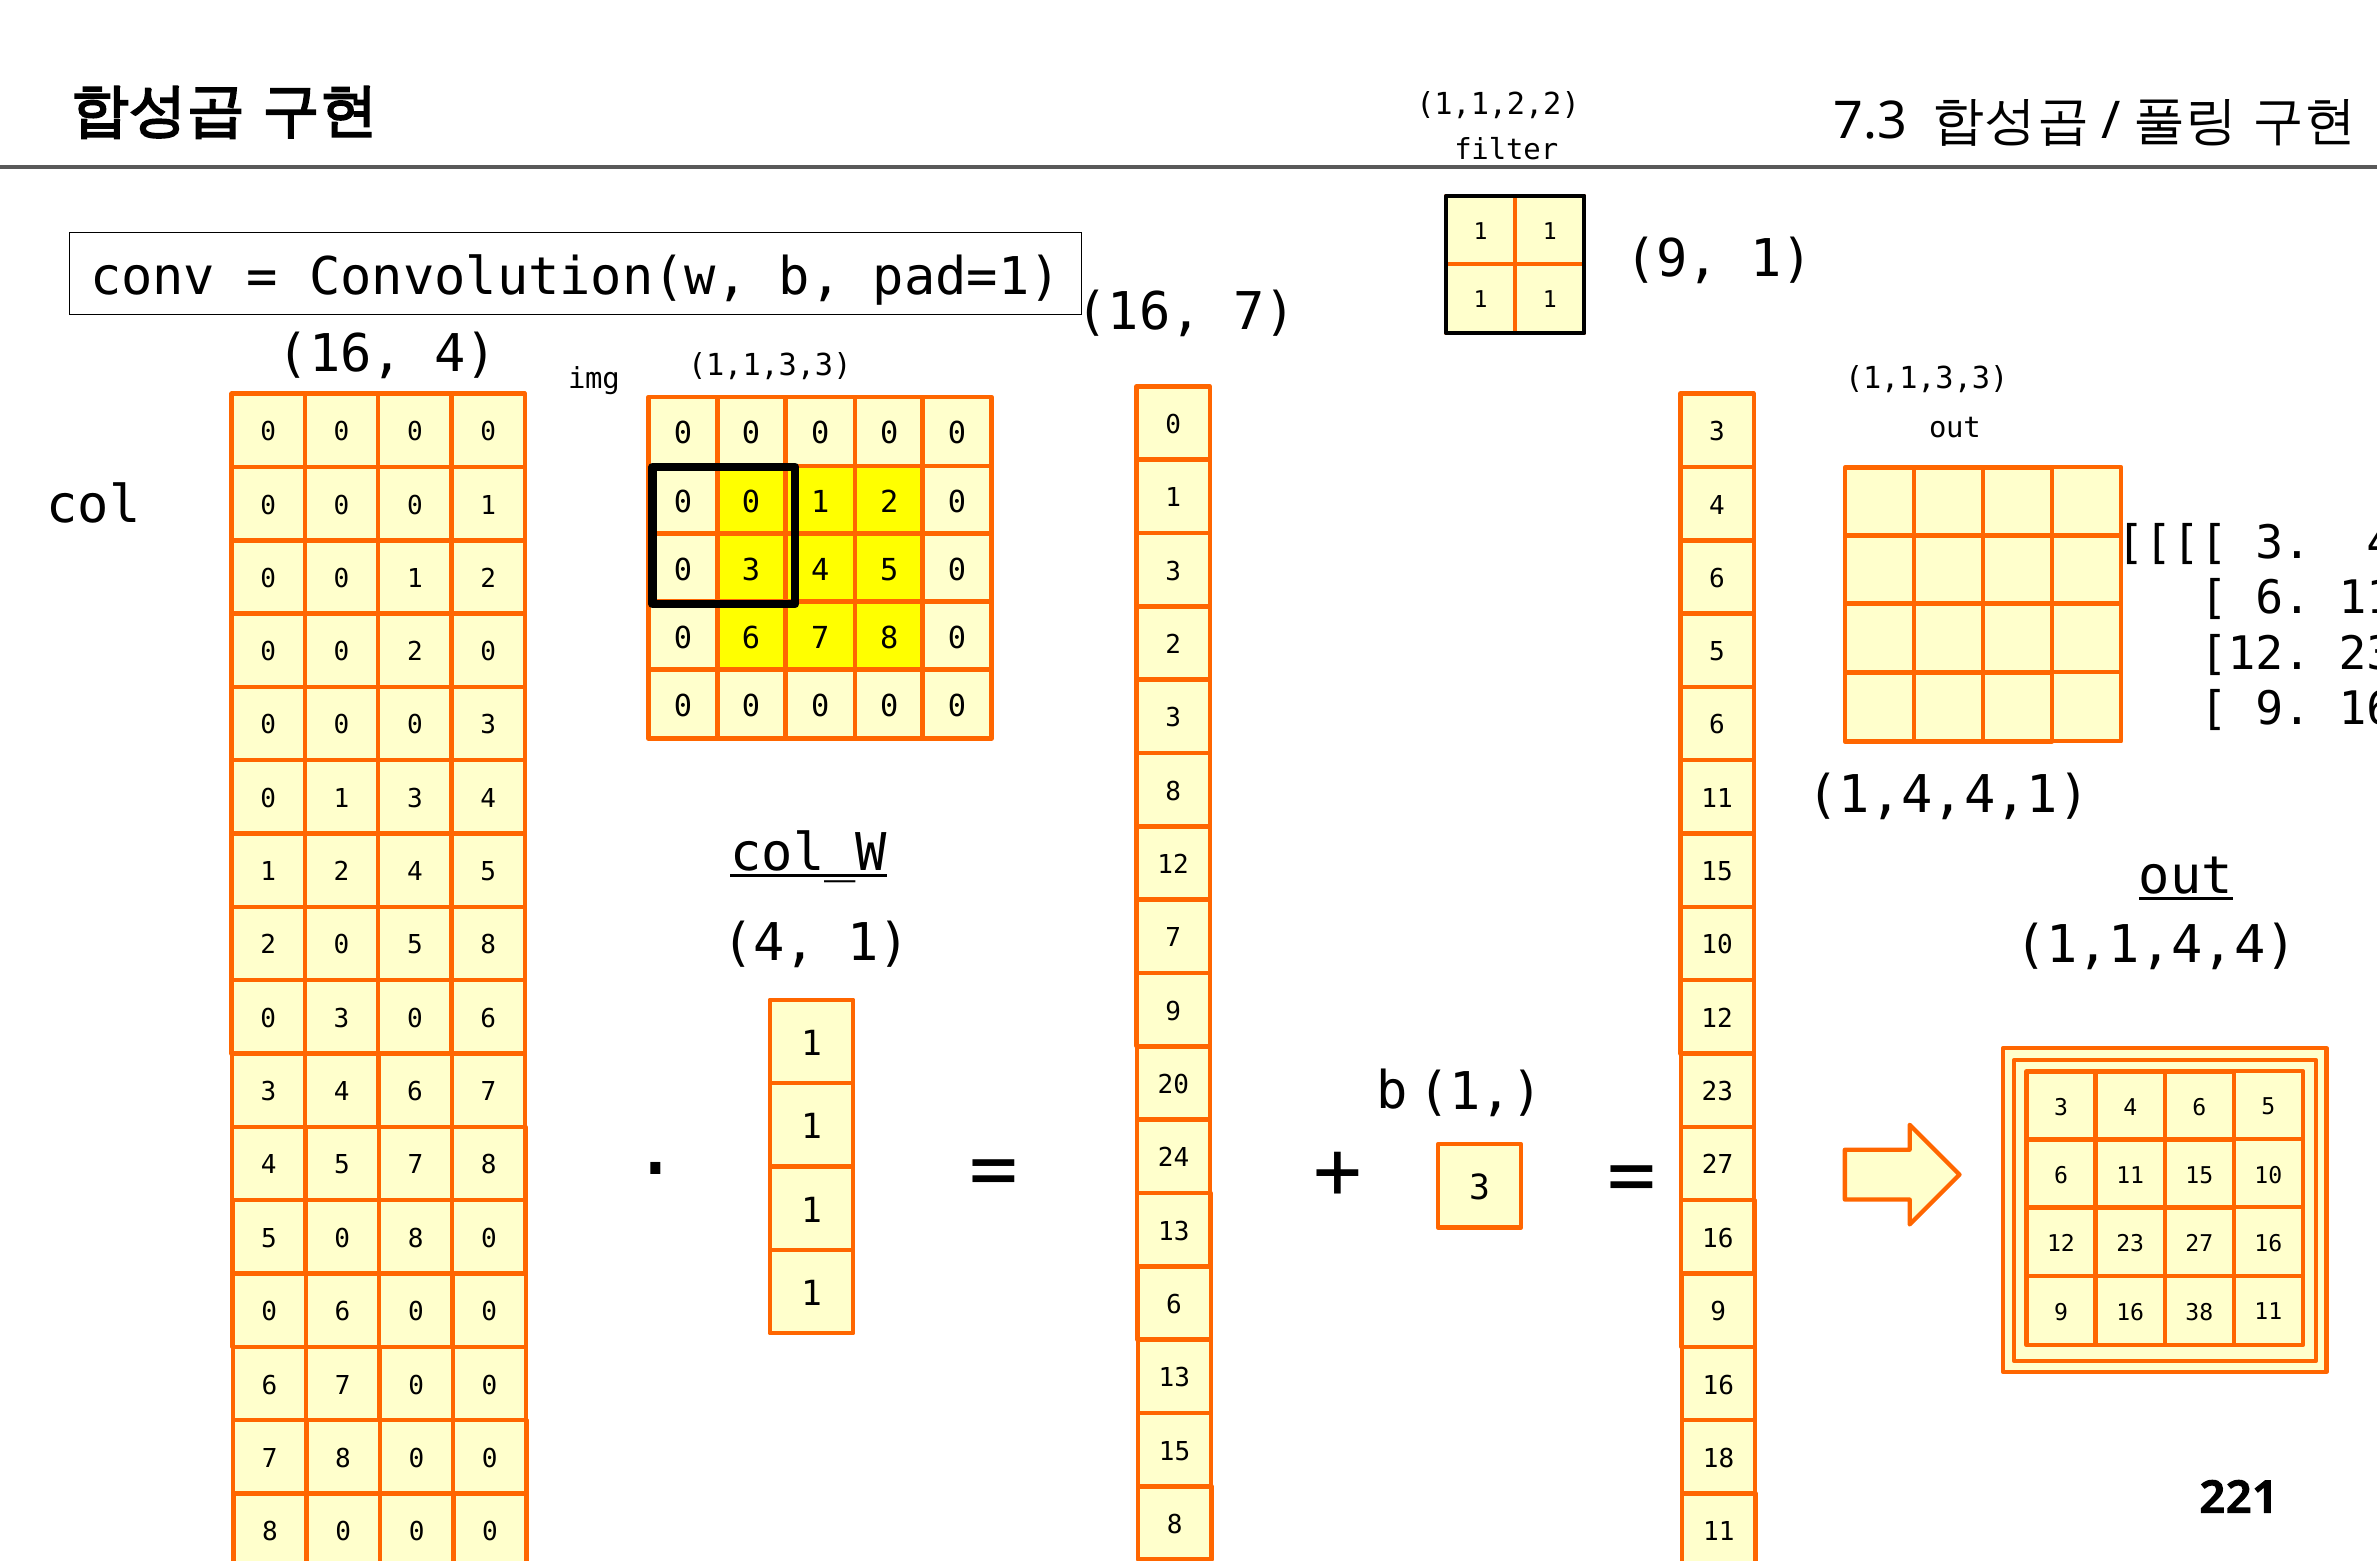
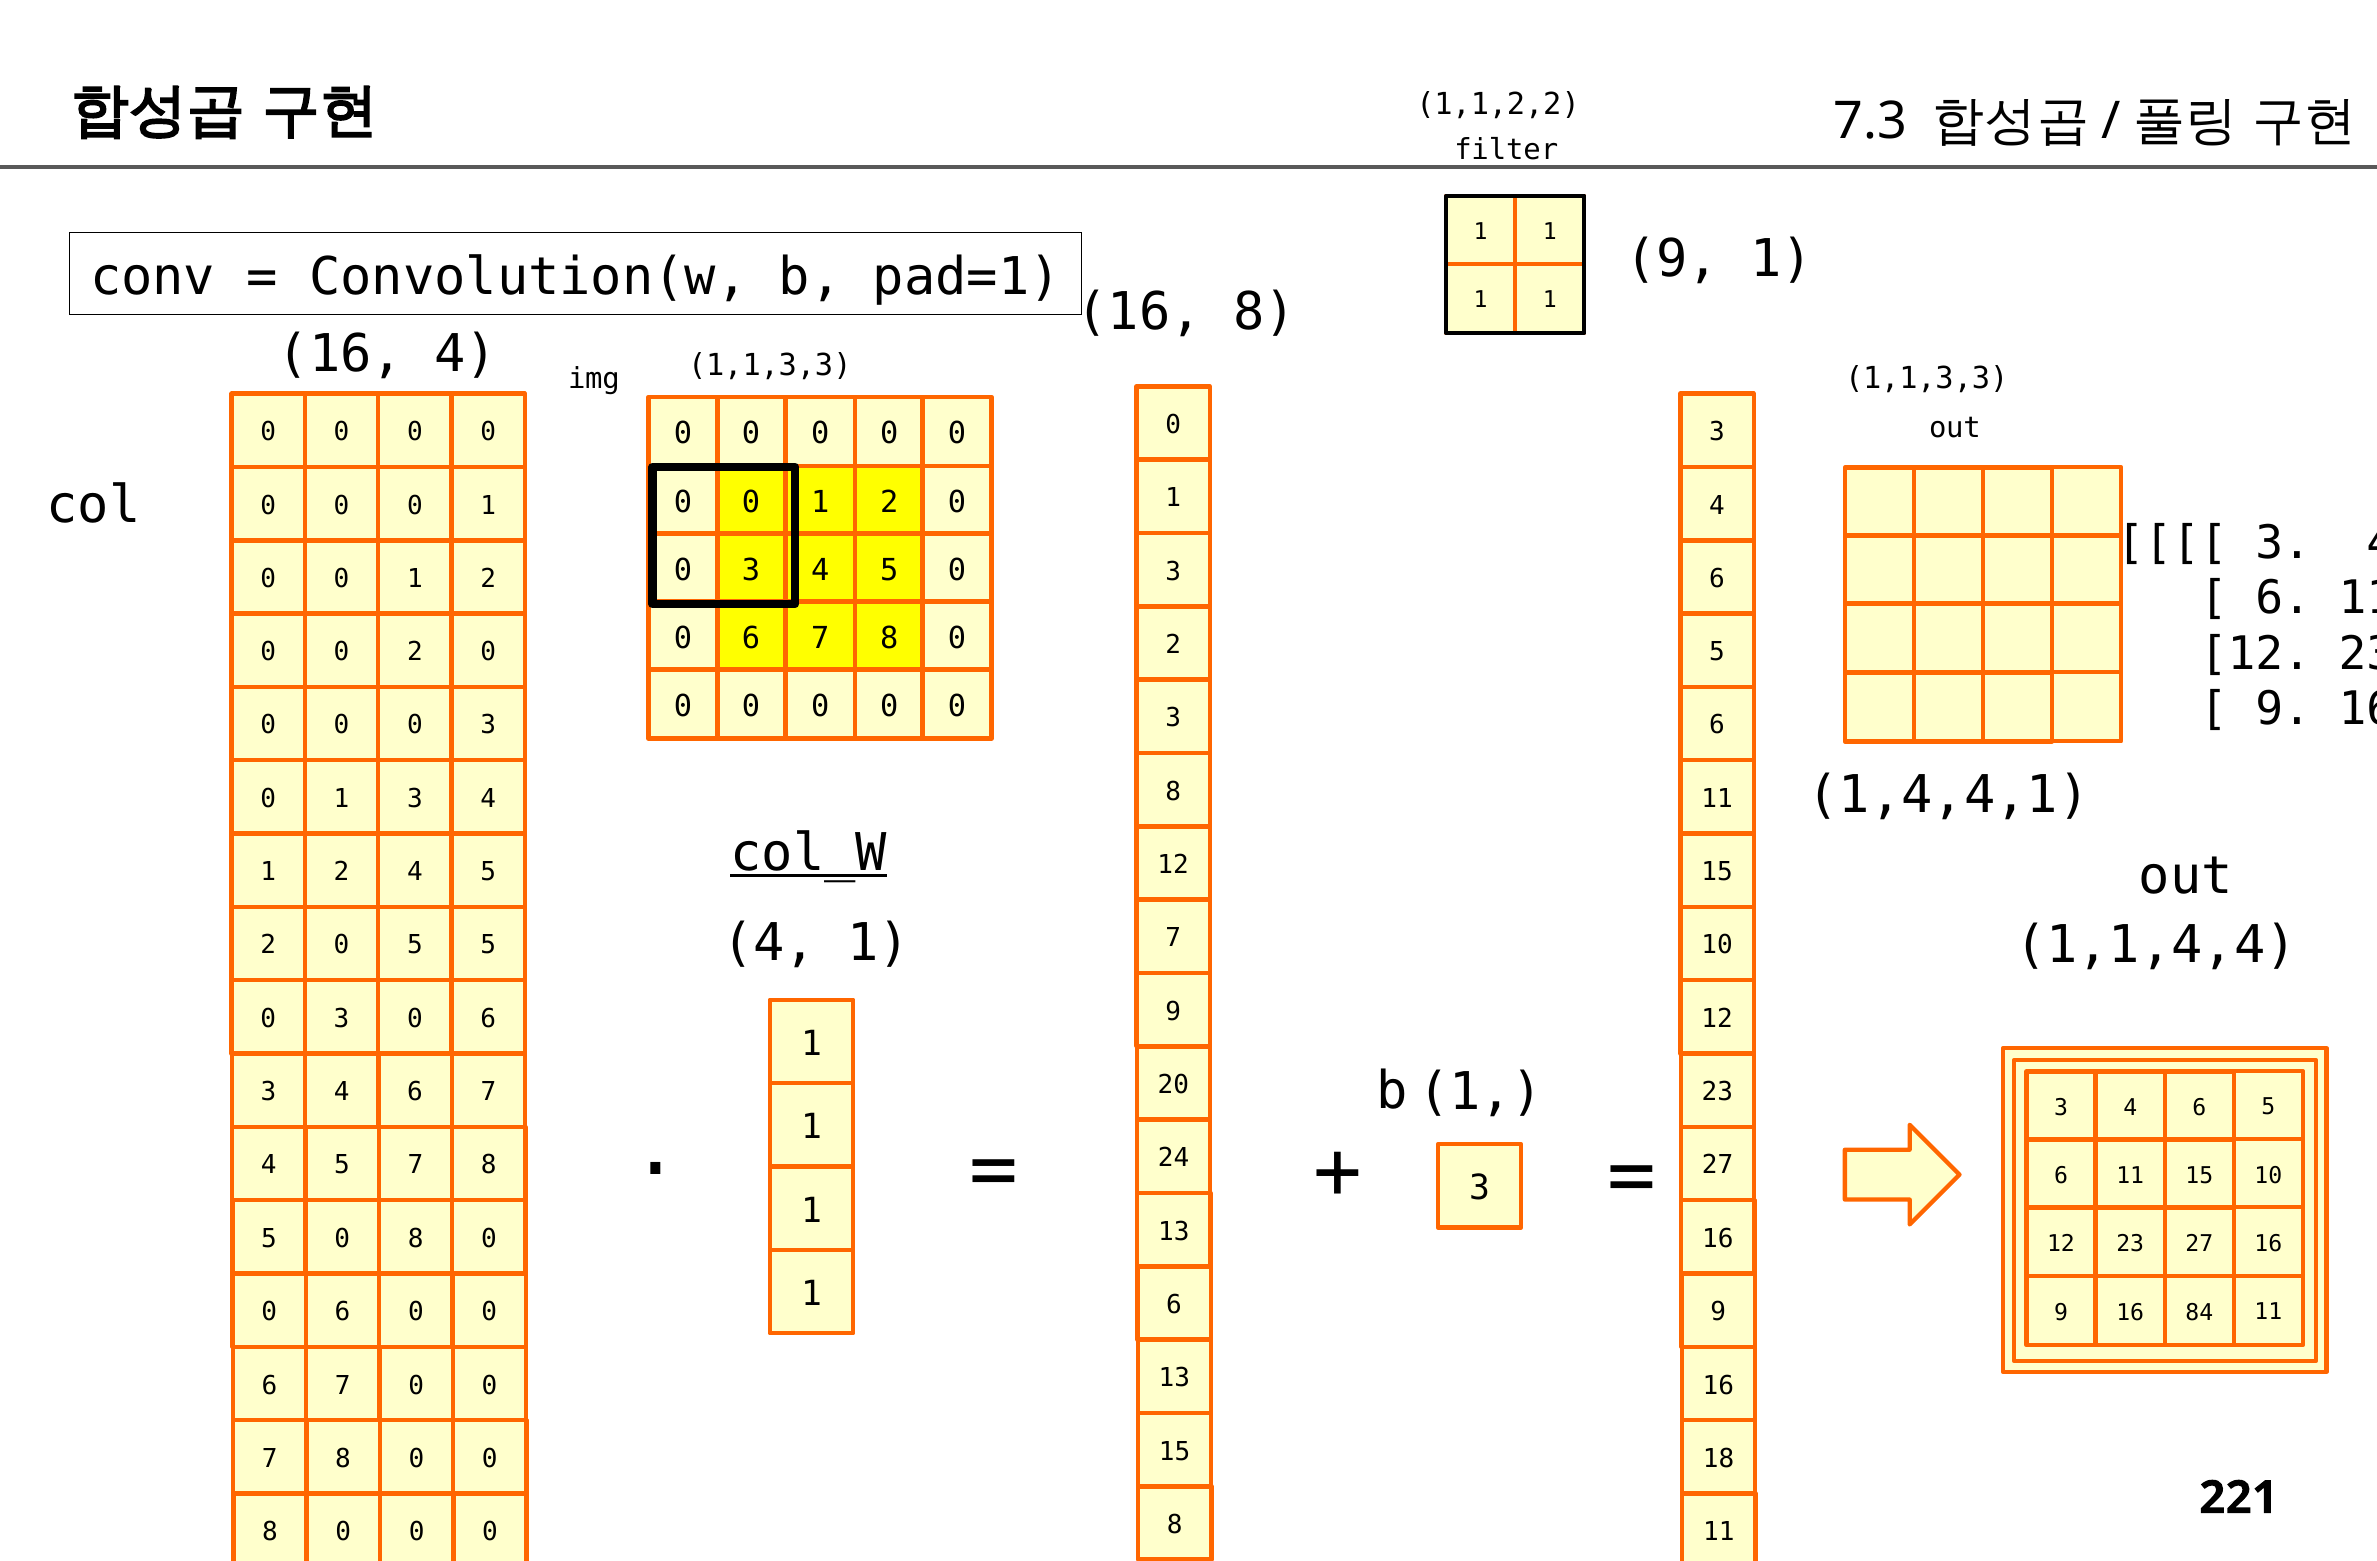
16 7: 7 -> 8
out at (2186, 876) underline: present -> none
5 8: 8 -> 5
38: 38 -> 84
